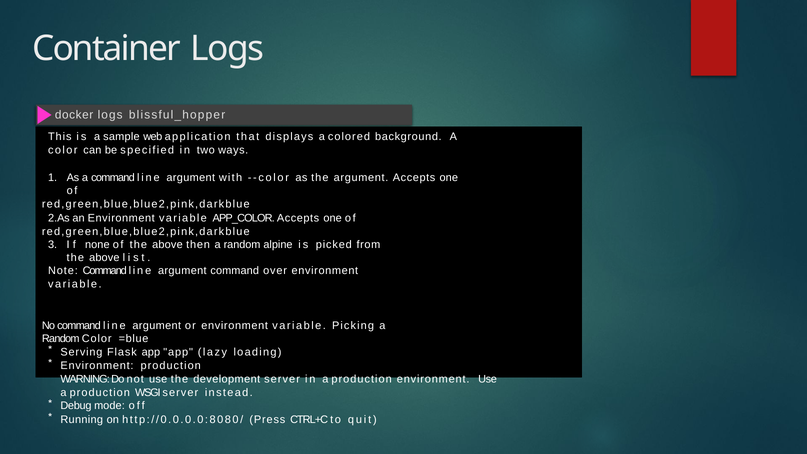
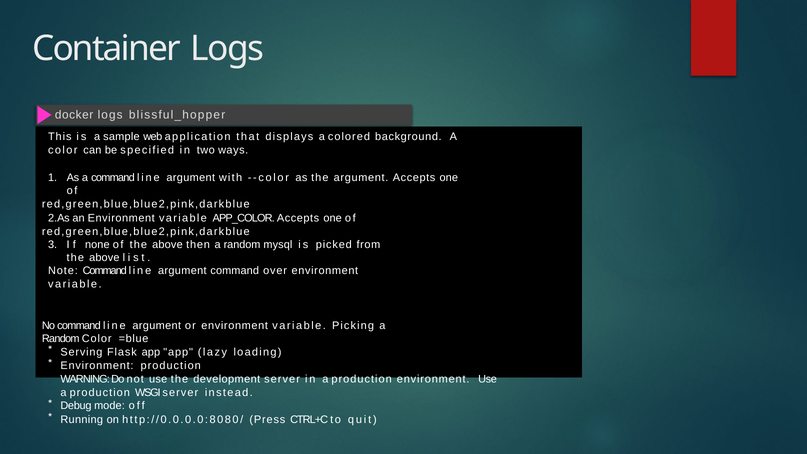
alpine: alpine -> mysql
